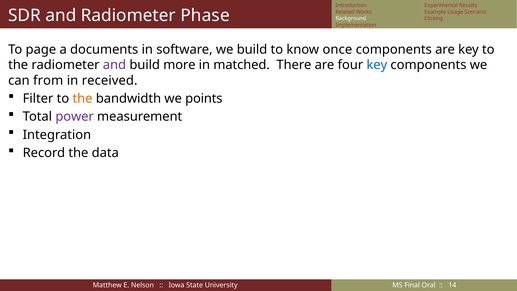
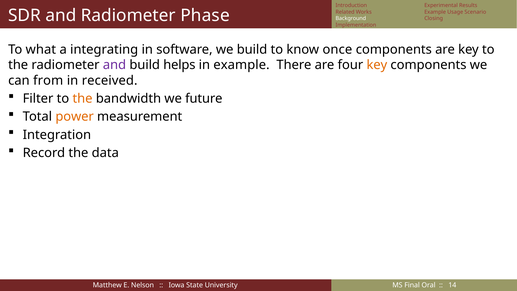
page: page -> what
documents: documents -> integrating
more: more -> helps
in matched: matched -> example
key at (377, 65) colour: blue -> orange
points: points -> future
power colour: purple -> orange
